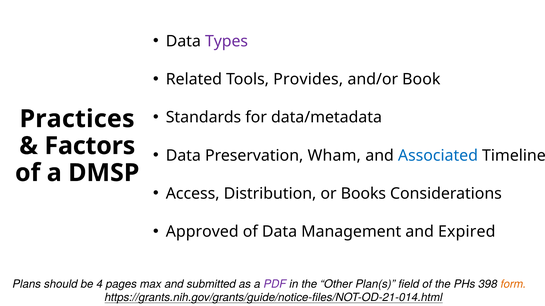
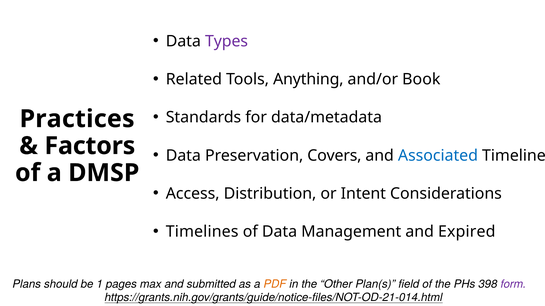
Provides: Provides -> Anything
Wham: Wham -> Covers
Books: Books -> Intent
Approved at (202, 232): Approved -> Timelines
4: 4 -> 1
PDF colour: purple -> orange
form colour: orange -> purple
